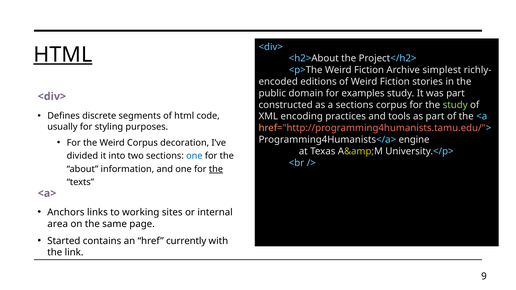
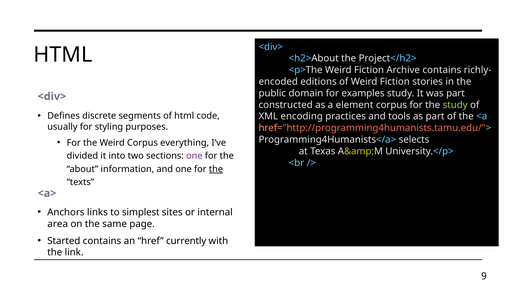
HTML at (63, 55) underline: present -> none
Archive simplest: simplest -> contains
a sections: sections -> element
engine: engine -> selects
decoration: decoration -> everything
one at (194, 156) colour: blue -> purple
working: working -> simplest
